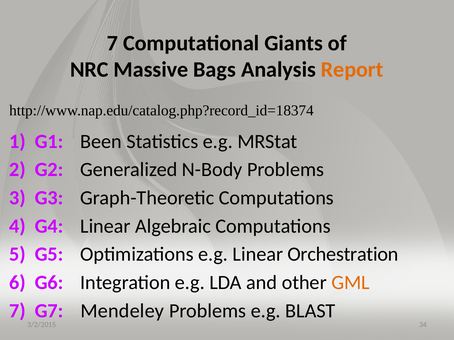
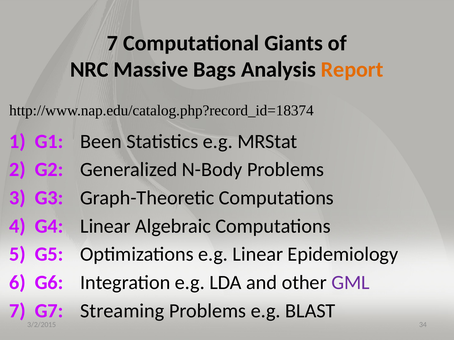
Orchestration: Orchestration -> Epidemiology
GML colour: orange -> purple
Mendeley: Mendeley -> Streaming
